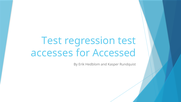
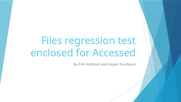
Test at (52, 41): Test -> Files
accesses: accesses -> enclosed
